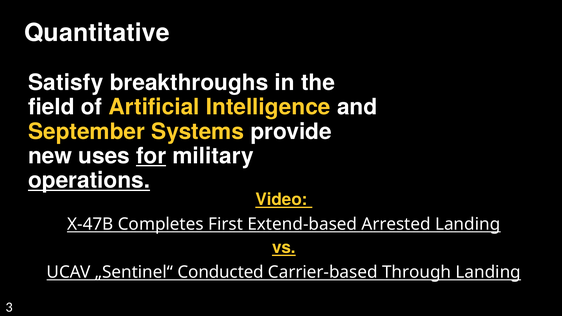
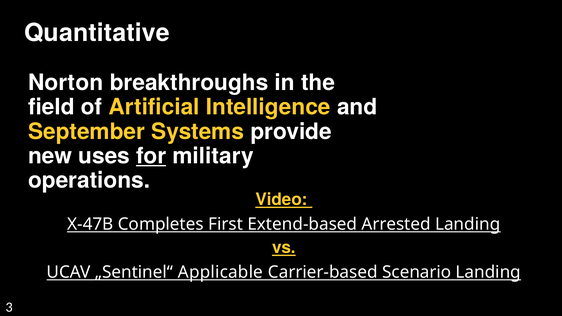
Satisfy: Satisfy -> Norton
operations underline: present -> none
Conducted: Conducted -> Applicable
Through: Through -> Scenario
